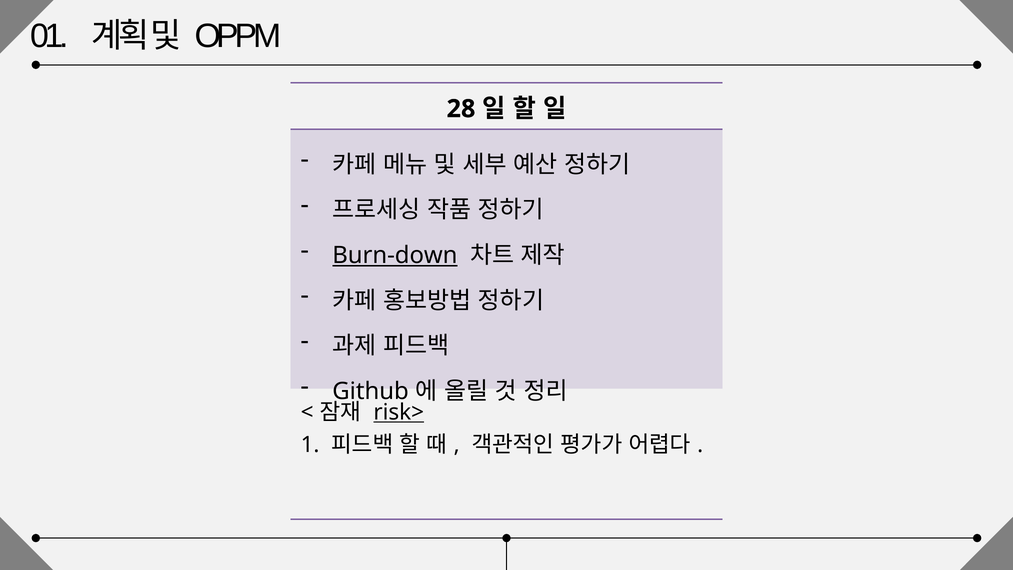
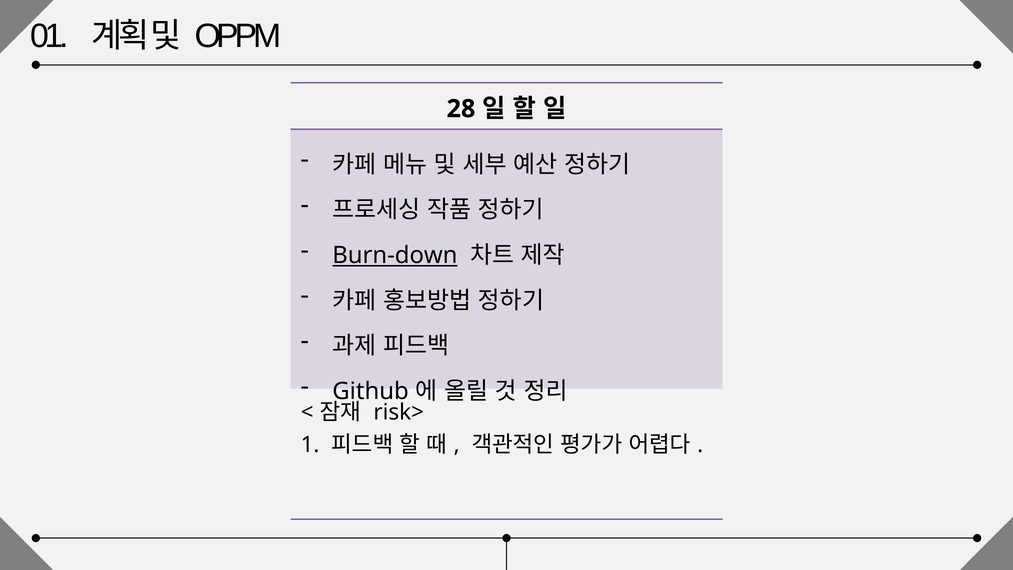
risk> underline: present -> none
